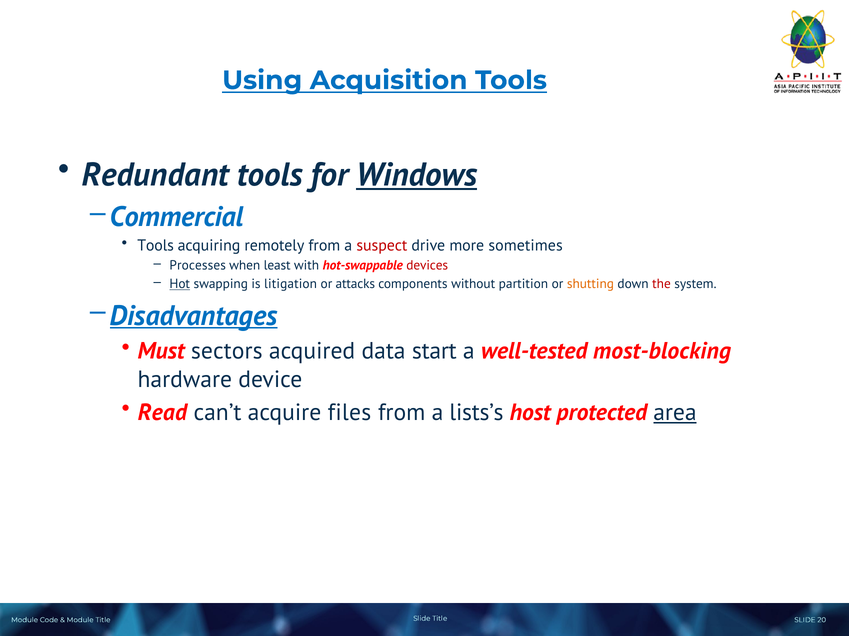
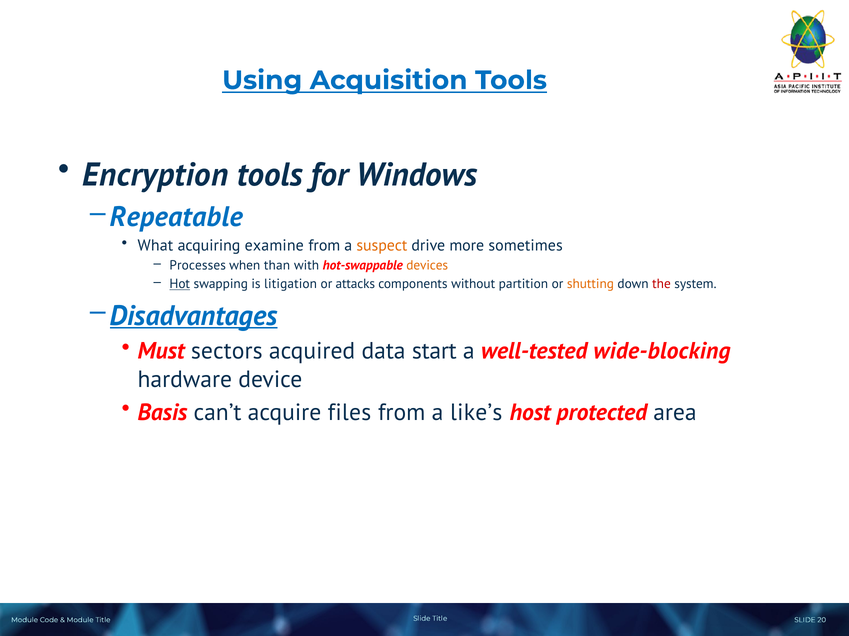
Redundant: Redundant -> Encryption
Windows underline: present -> none
Commercial: Commercial -> Repeatable
Tools at (156, 246): Tools -> What
remotely: remotely -> examine
suspect colour: red -> orange
least: least -> than
devices colour: red -> orange
most-blocking: most-blocking -> wide-blocking
Read: Read -> Basis
lists’s: lists’s -> like’s
area underline: present -> none
